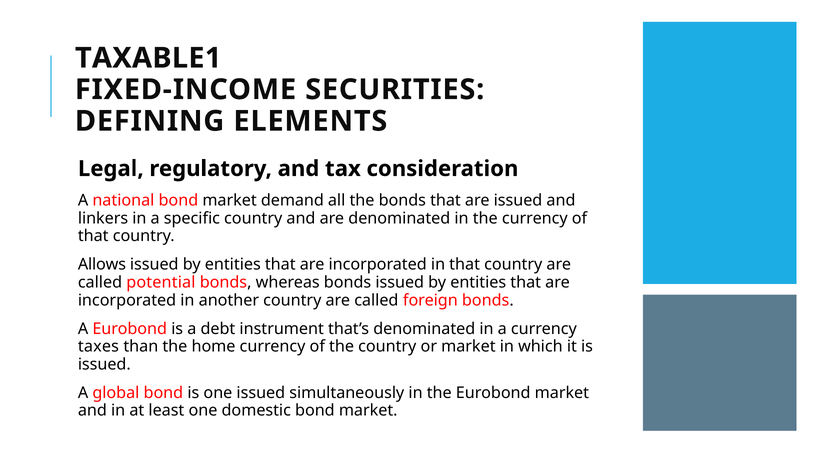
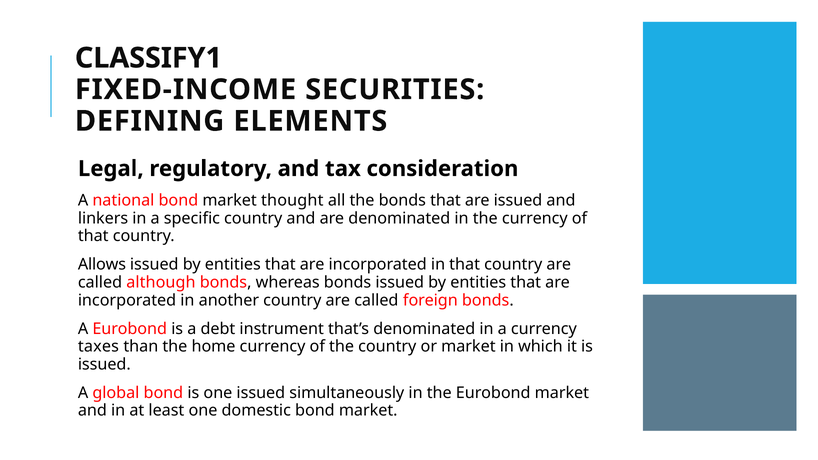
TAXABLE1: TAXABLE1 -> CLASSIFY1
demand: demand -> thought
potential: potential -> although
